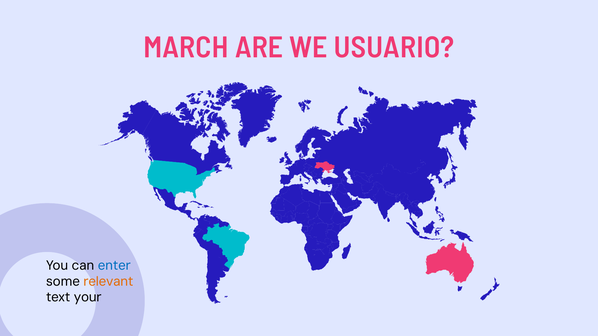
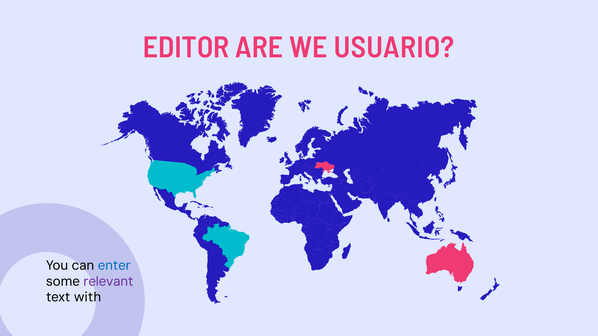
MARCH: MARCH -> EDITOR
relevant colour: orange -> purple
your: your -> with
